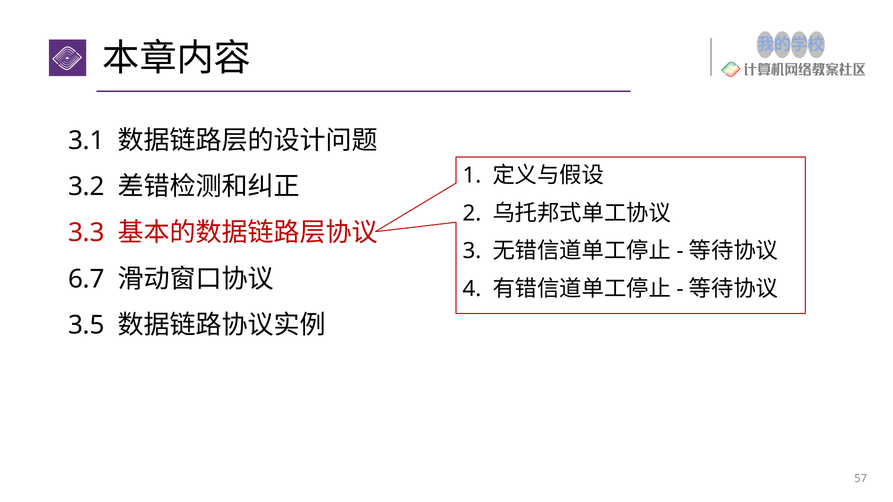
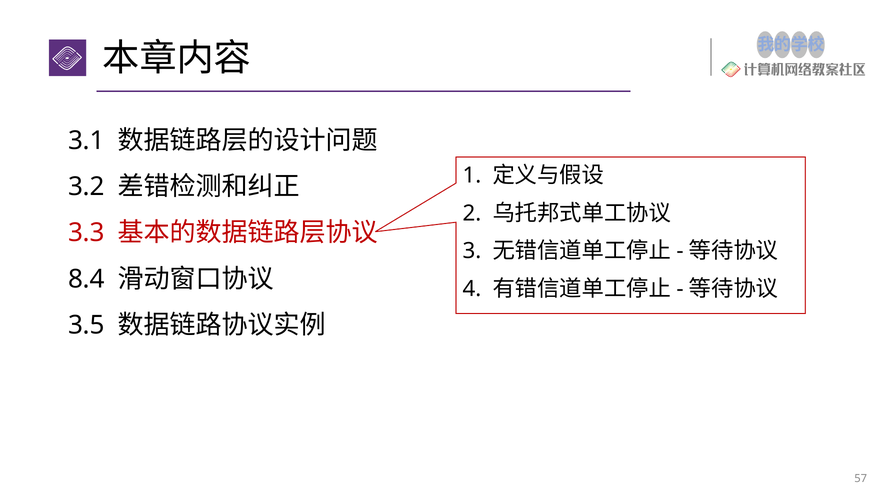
6.7: 6.7 -> 8.4
